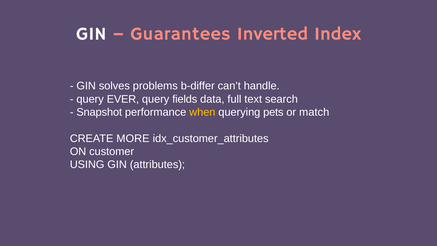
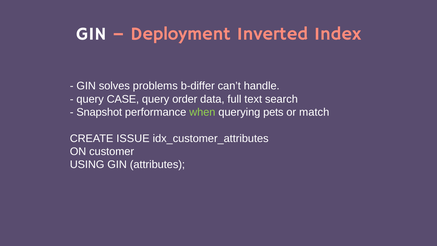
Guarantees: Guarantees -> Deployment
EVER: EVER -> CASE
fields: fields -> order
when colour: yellow -> light green
MORE: MORE -> ISSUE
